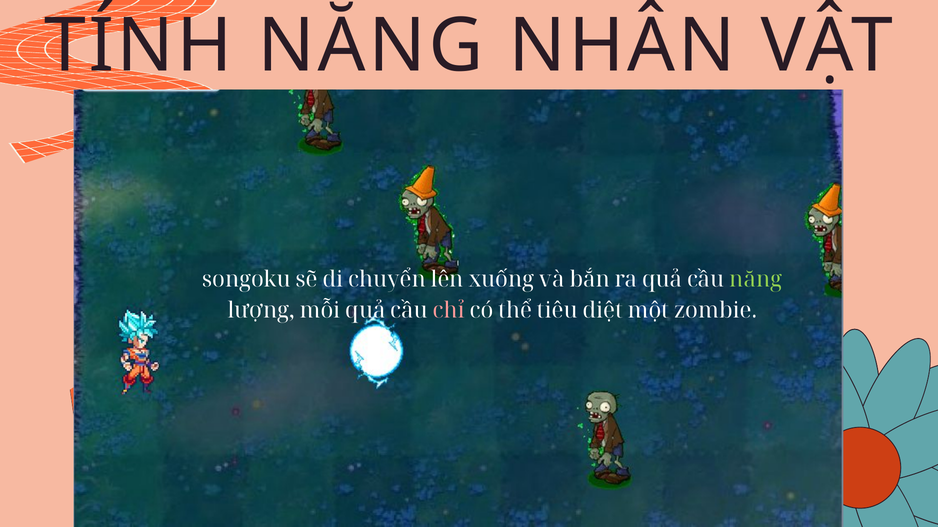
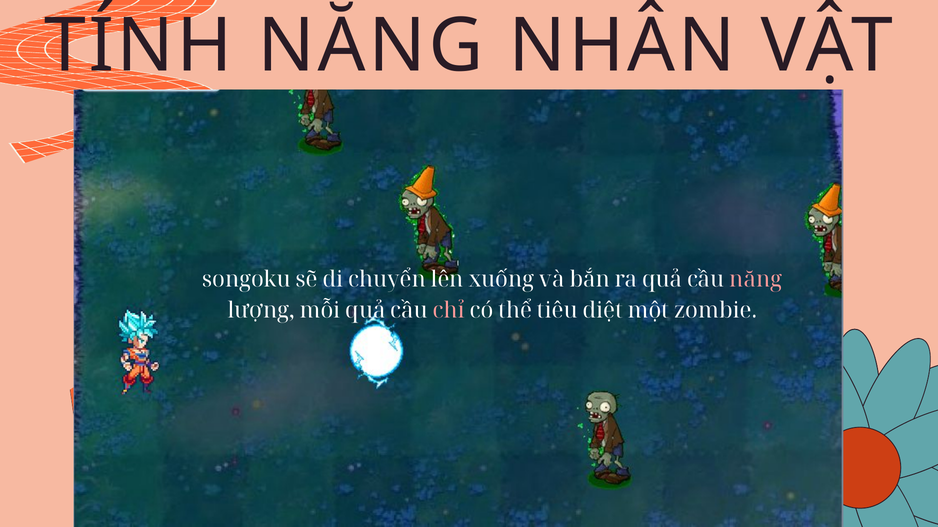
năng at (756, 280) colour: light green -> pink
